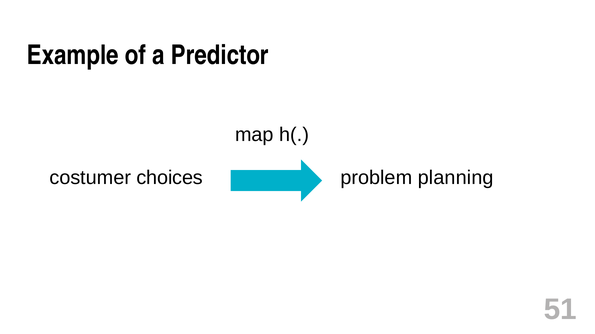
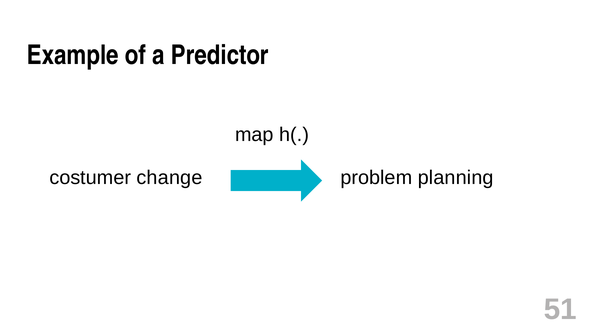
choices: choices -> change
